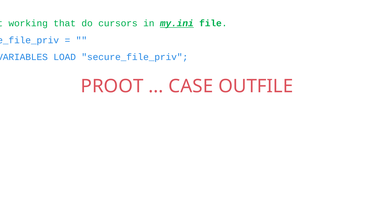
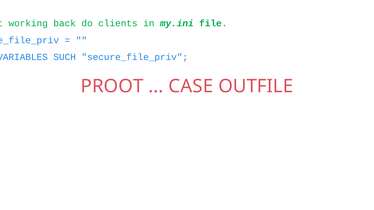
that: that -> back
cursors: cursors -> clients
my.ini underline: present -> none
LOAD: LOAD -> SUCH
